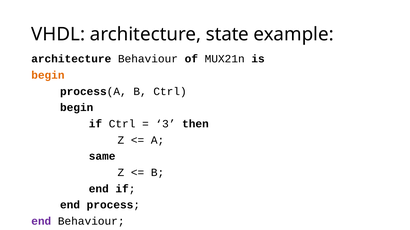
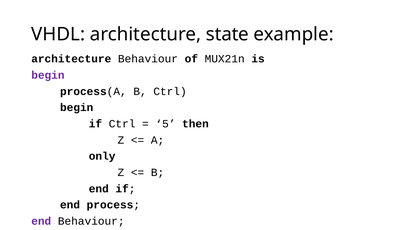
begin at (48, 75) colour: orange -> purple
3: 3 -> 5
same: same -> only
